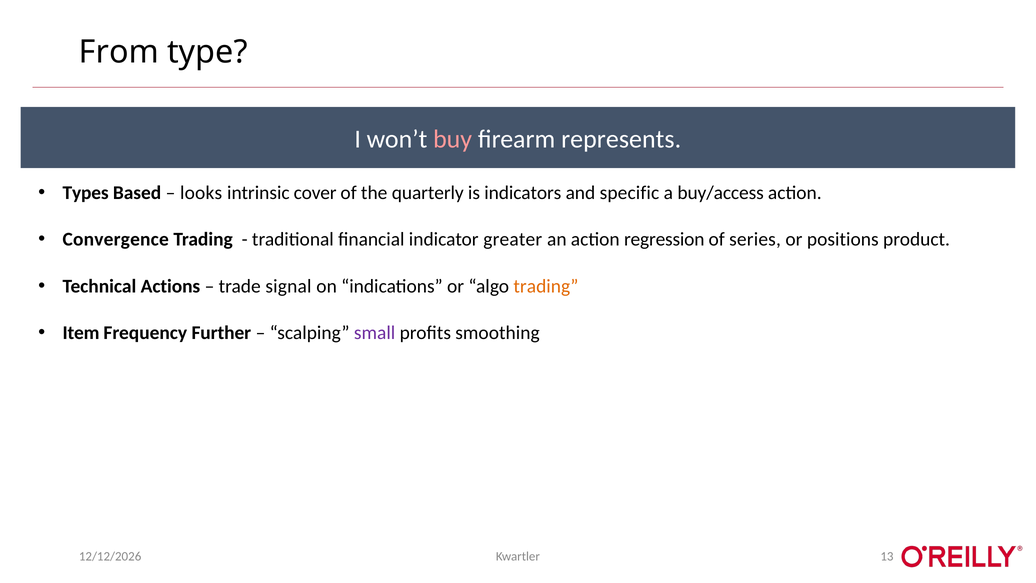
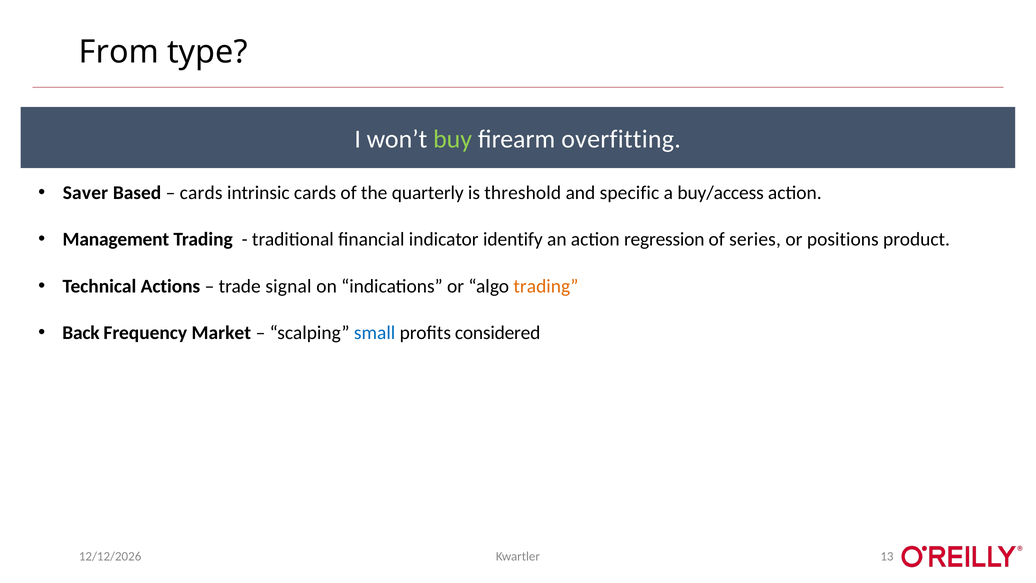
buy colour: pink -> light green
represents: represents -> overfitting
Types: Types -> Saver
looks at (201, 193): looks -> cards
intrinsic cover: cover -> cards
indicators: indicators -> threshold
Convergence: Convergence -> Management
greater: greater -> identify
Item: Item -> Back
Further: Further -> Market
small colour: purple -> blue
smoothing: smoothing -> considered
